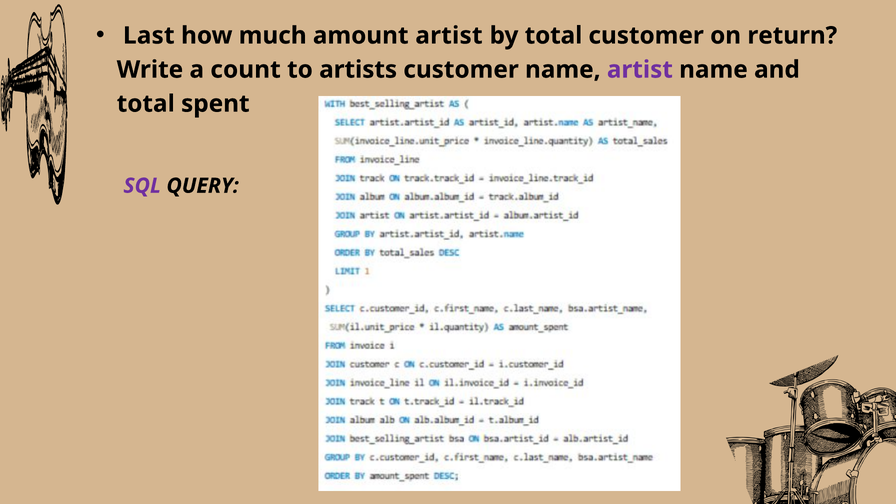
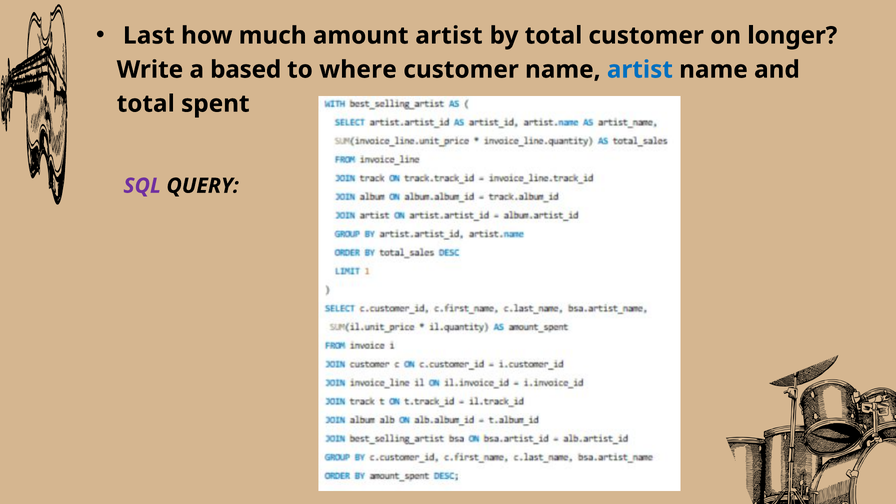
return: return -> longer
count: count -> based
artists: artists -> where
artist at (640, 70) colour: purple -> blue
